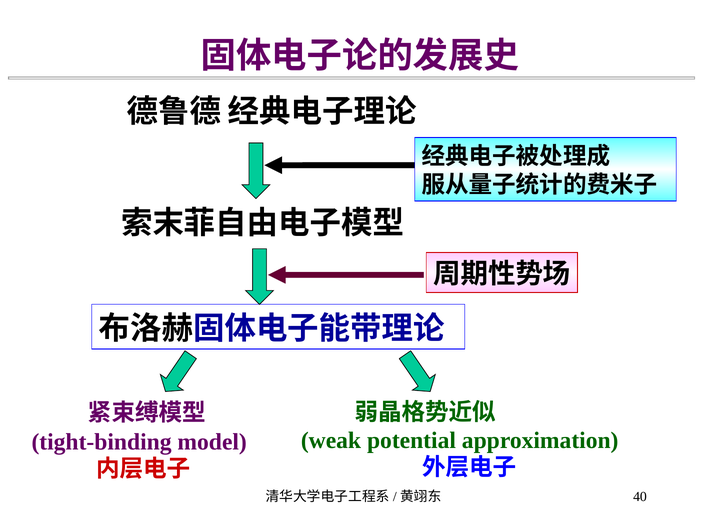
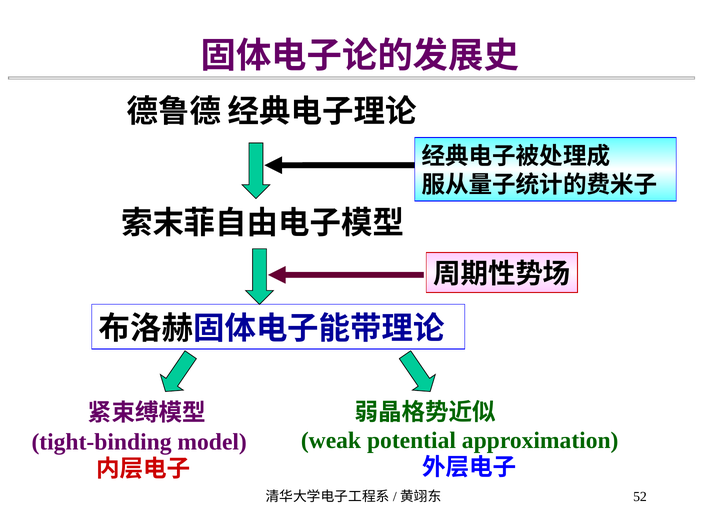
40: 40 -> 52
